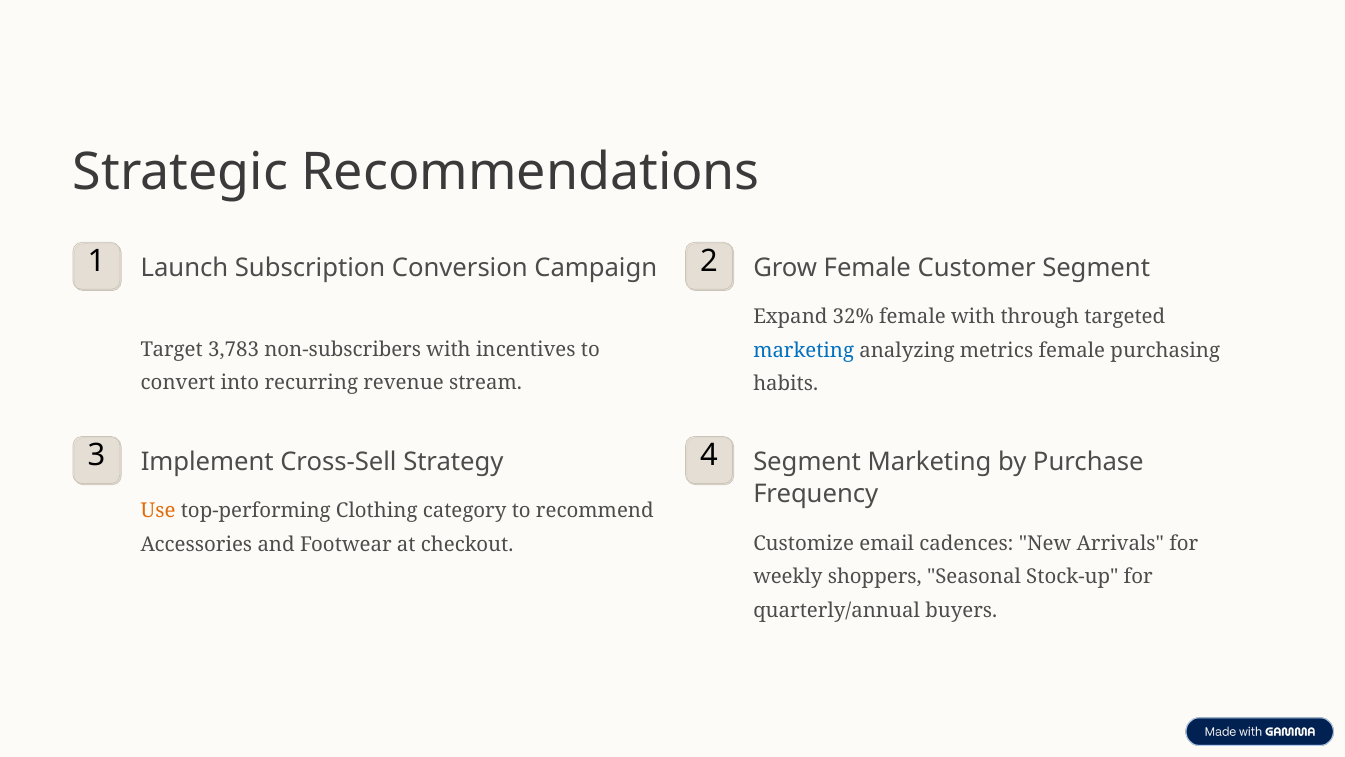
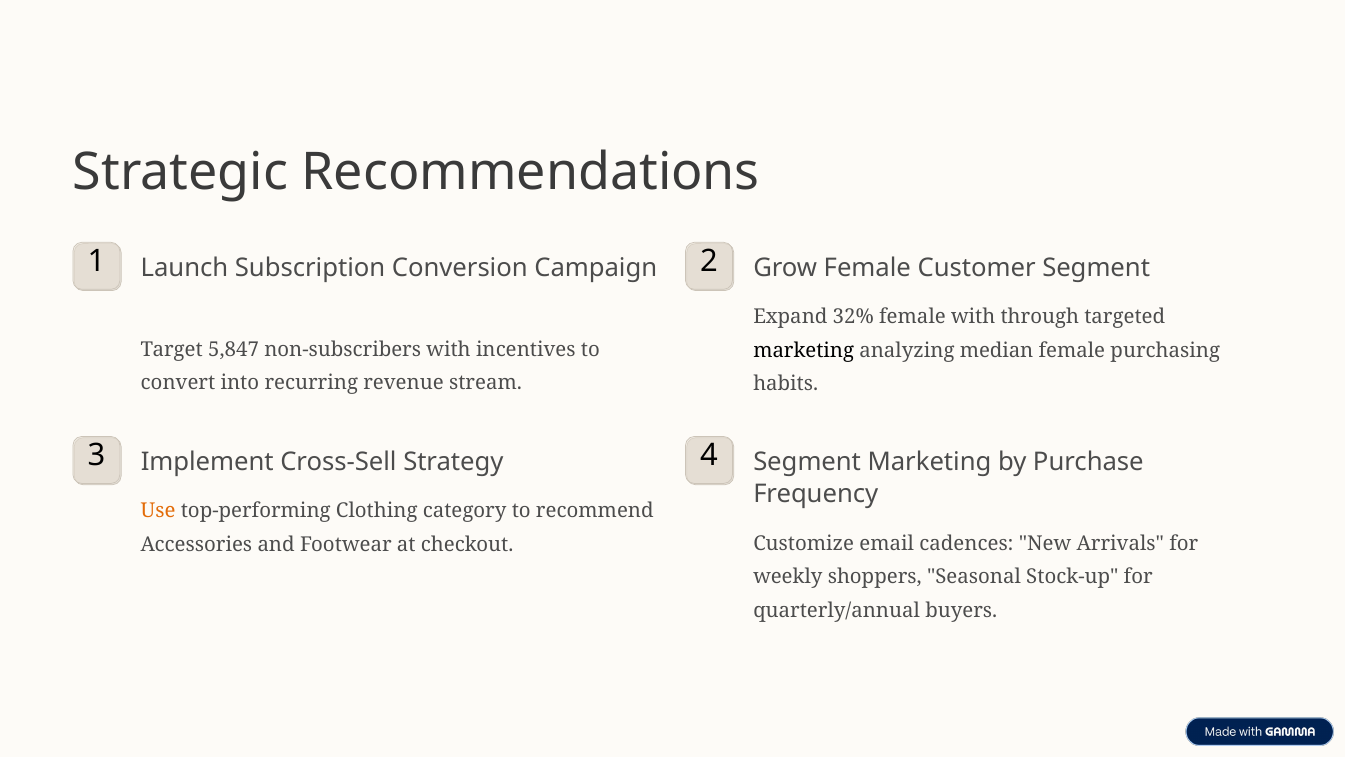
3,783: 3,783 -> 5,847
marketing at (804, 350) colour: blue -> black
metrics: metrics -> median
